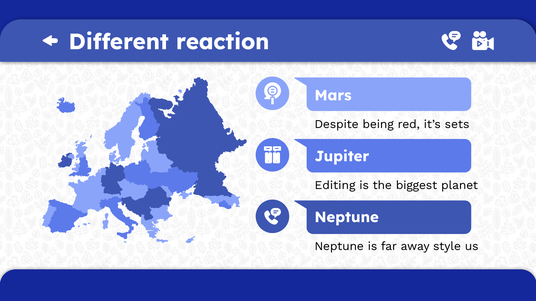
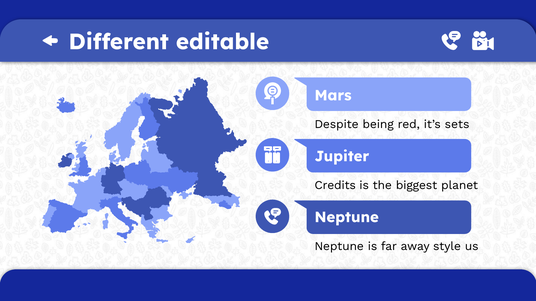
reaction: reaction -> editable
Editing: Editing -> Credits
